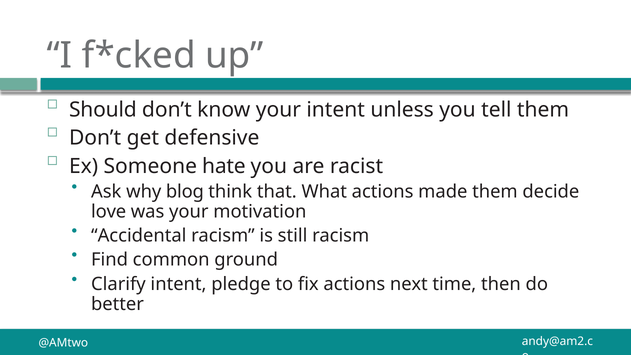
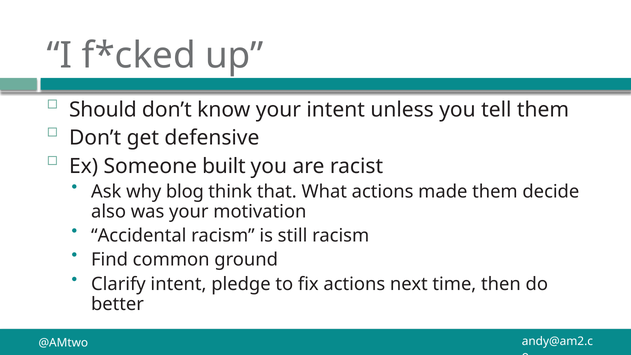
hate: hate -> built
love: love -> also
